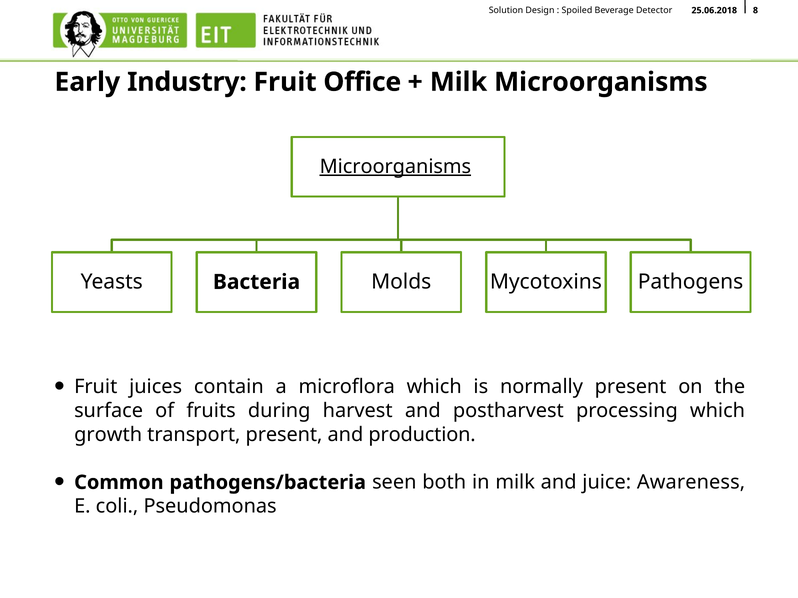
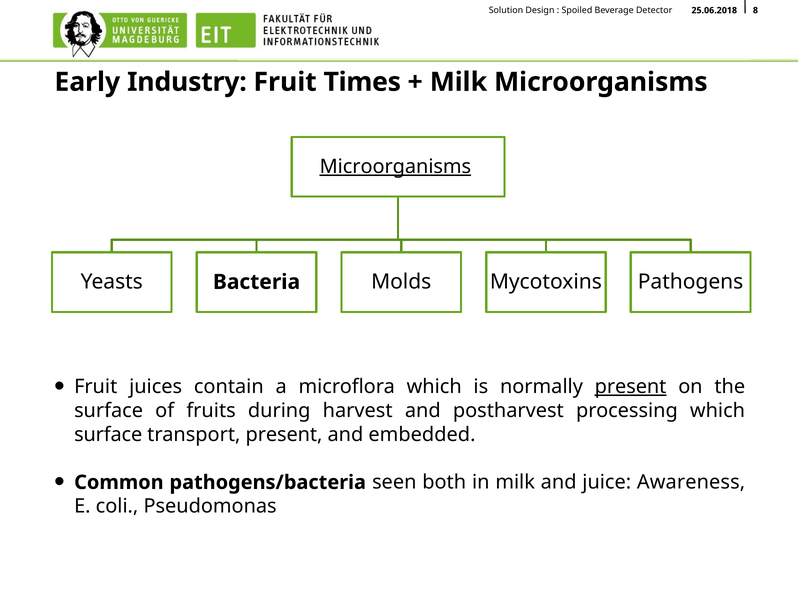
Office: Office -> Times
present at (631, 387) underline: none -> present
growth at (108, 435): growth -> surface
production: production -> embedded
